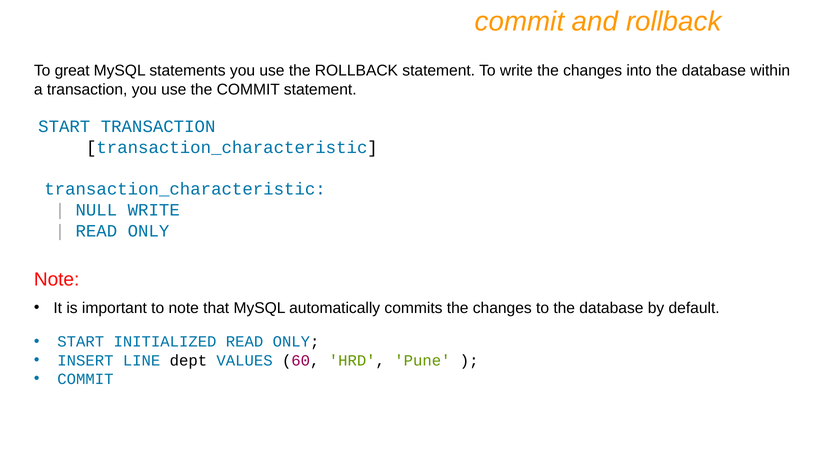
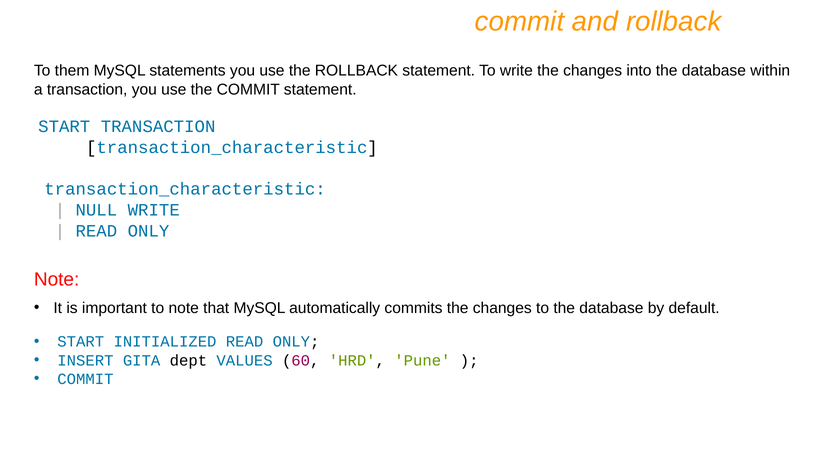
great: great -> them
LINE: LINE -> GITA
